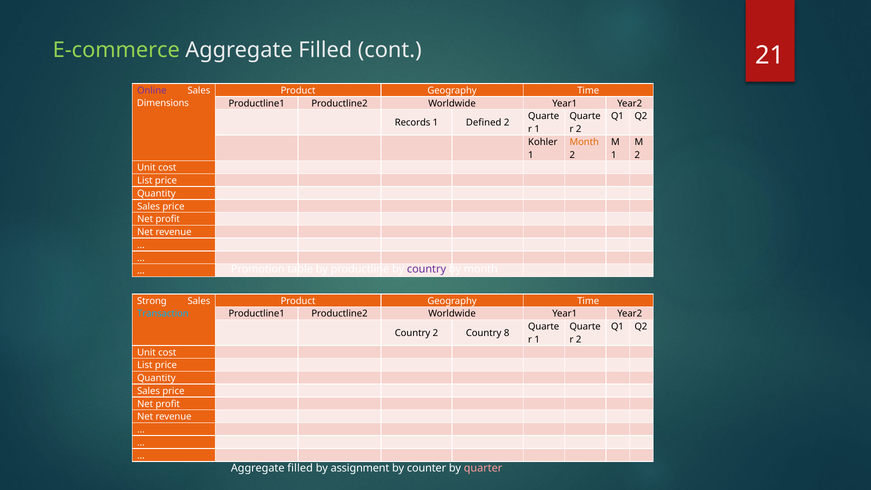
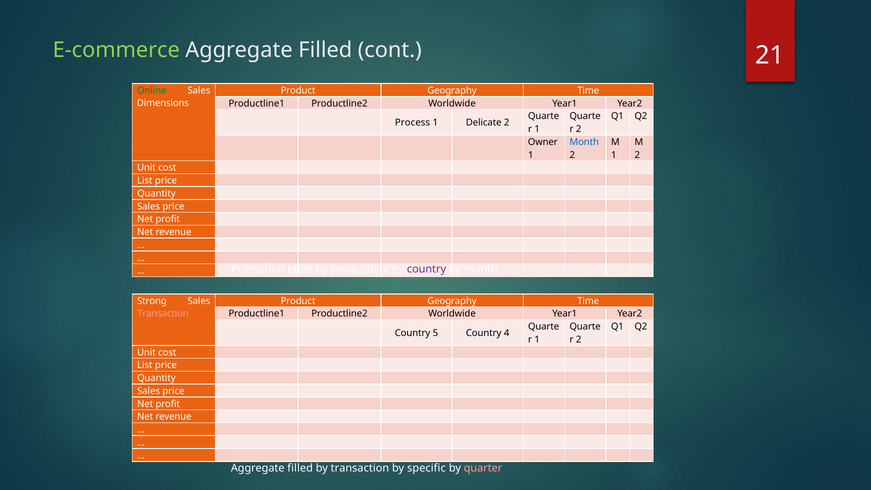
Online colour: purple -> green
Records: Records -> Process
Defined: Defined -> Delicate
Kohler: Kohler -> Owner
Month at (584, 142) colour: orange -> blue
Transaction at (163, 314) colour: light blue -> pink
Country 2: 2 -> 5
8: 8 -> 4
by assignment: assignment -> transaction
counter: counter -> specific
